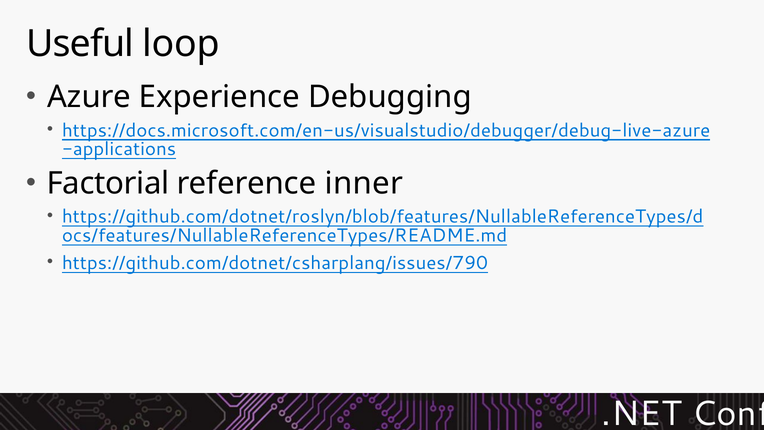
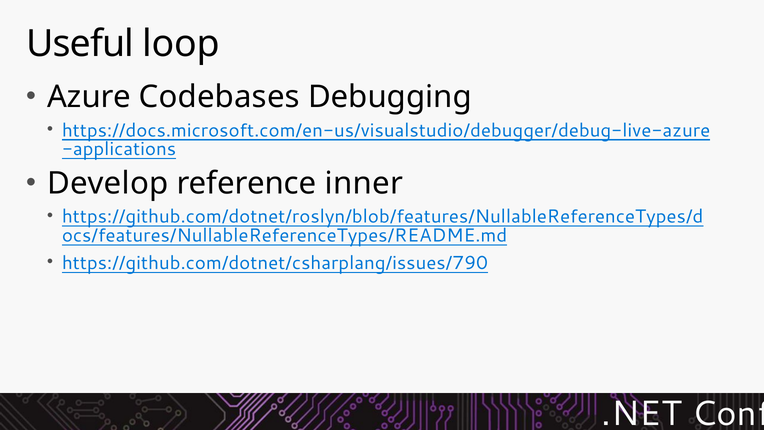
Experience: Experience -> Codebases
Factorial: Factorial -> Develop
